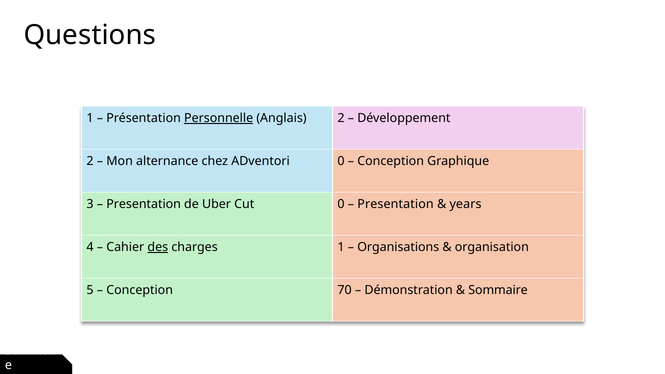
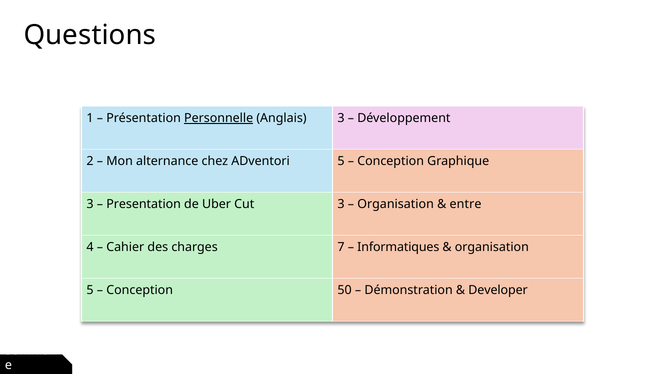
Anglais 2: 2 -> 3
ADventori 0: 0 -> 5
Cut 0: 0 -> 3
Presentation at (396, 204): Presentation -> Organisation
years: years -> entre
des underline: present -> none
charges 1: 1 -> 7
Organisations: Organisations -> Informatiques
70: 70 -> 50
Sommaire: Sommaire -> Developer
